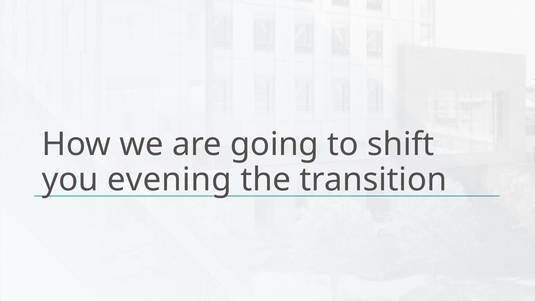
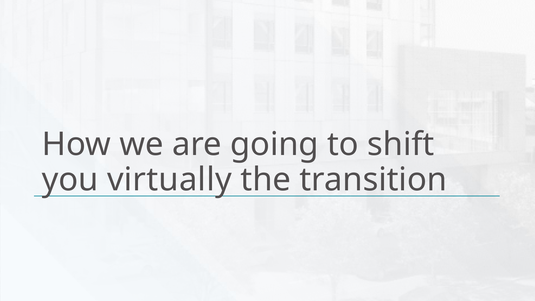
evening: evening -> virtually
